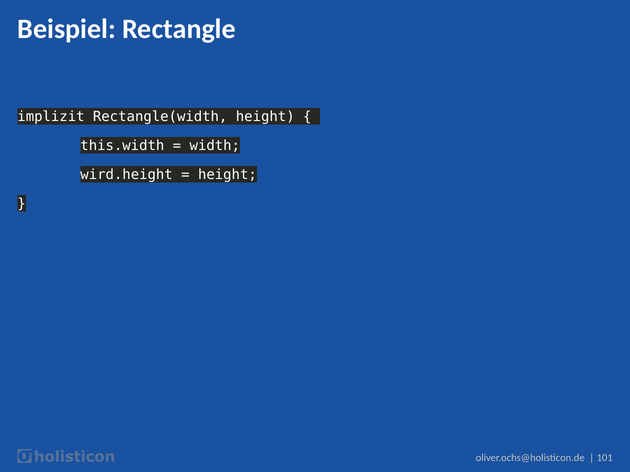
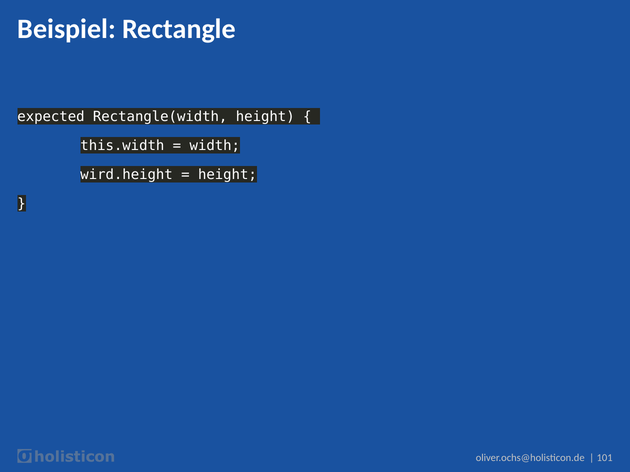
implizit: implizit -> expected
